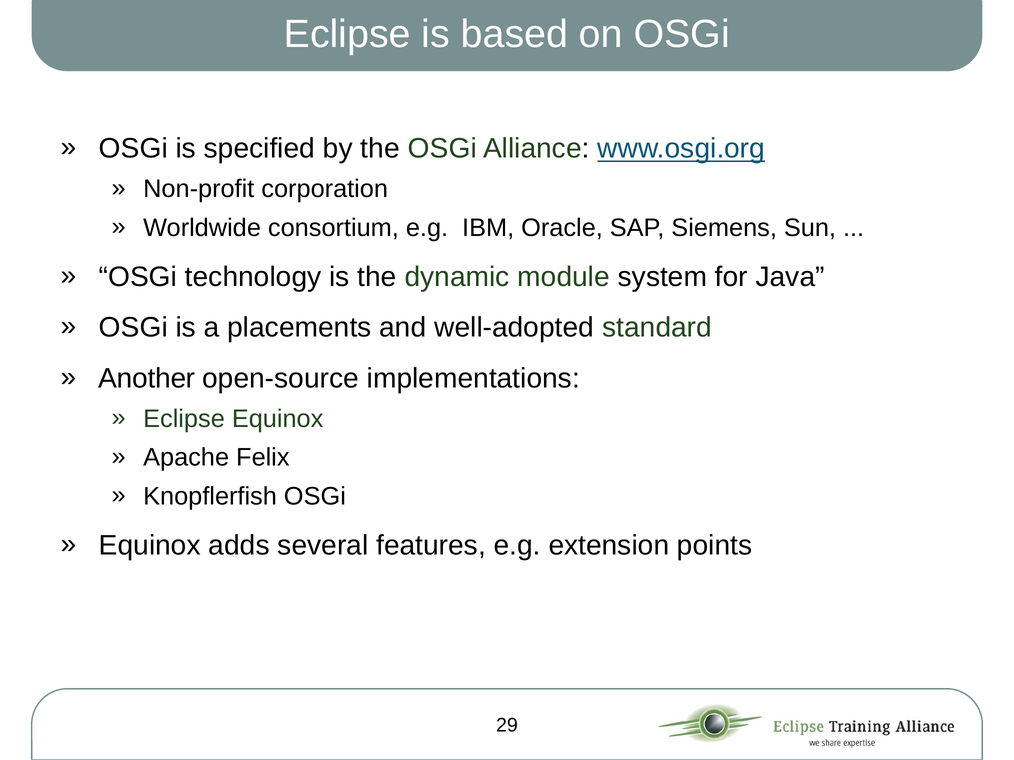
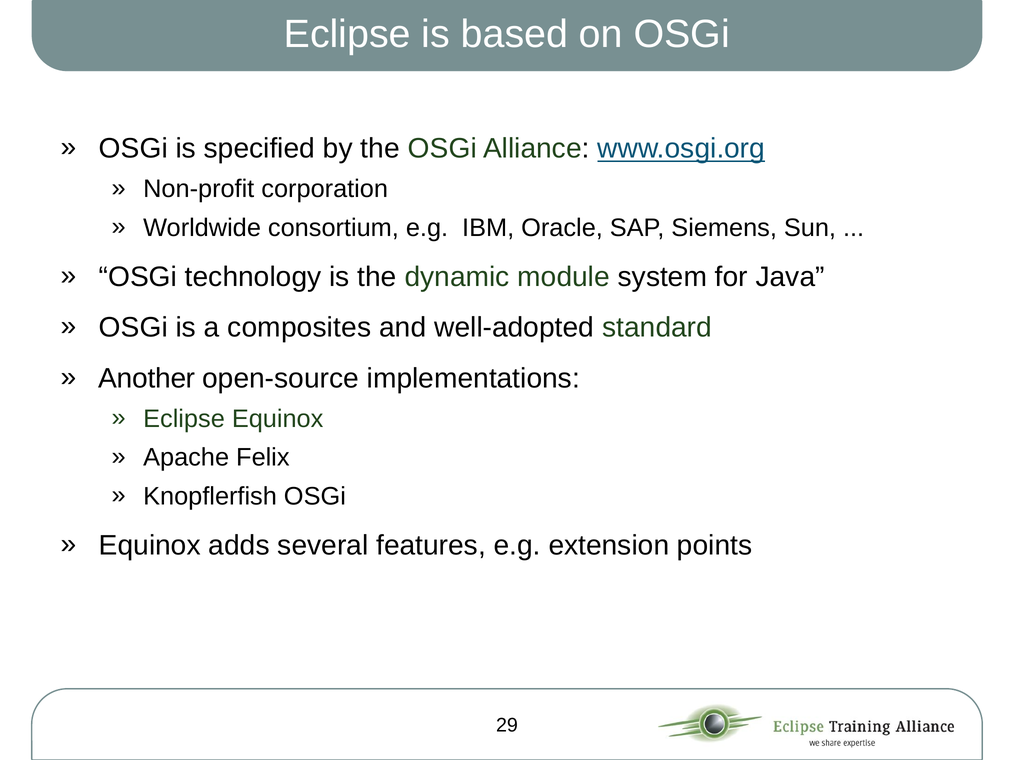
placements: placements -> composites
